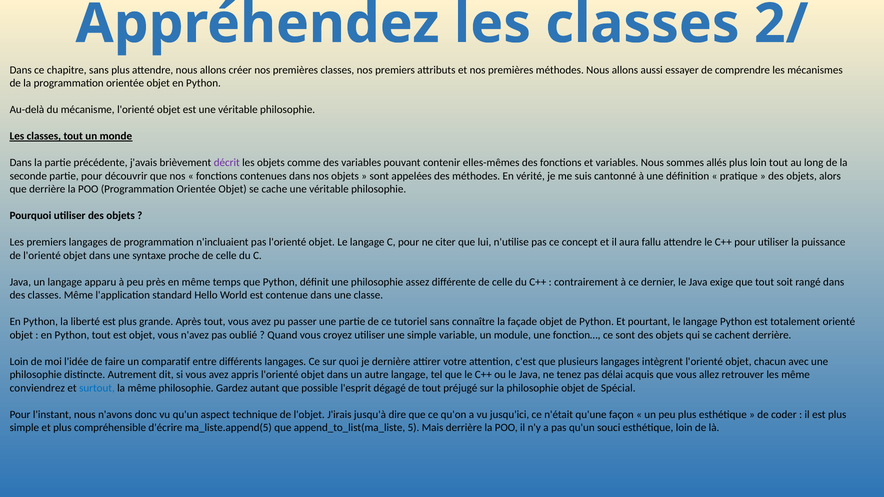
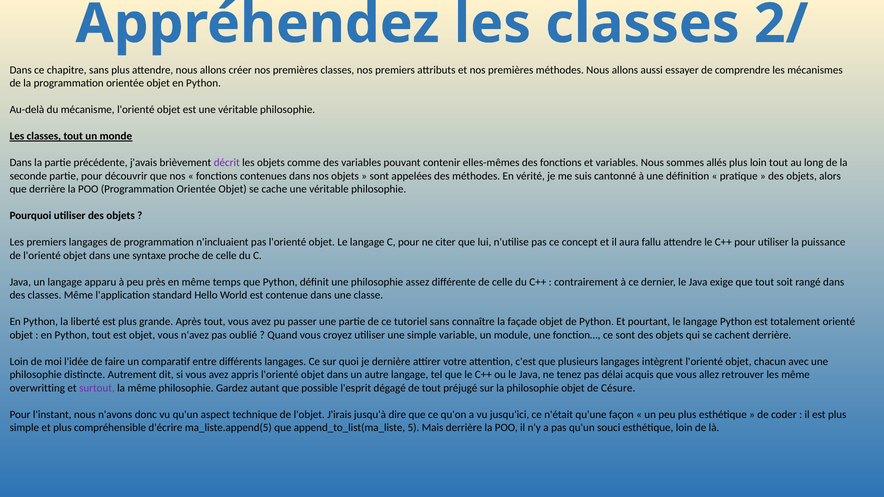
conviendrez: conviendrez -> overwritting
surtout colour: blue -> purple
Spécial: Spécial -> Césure
